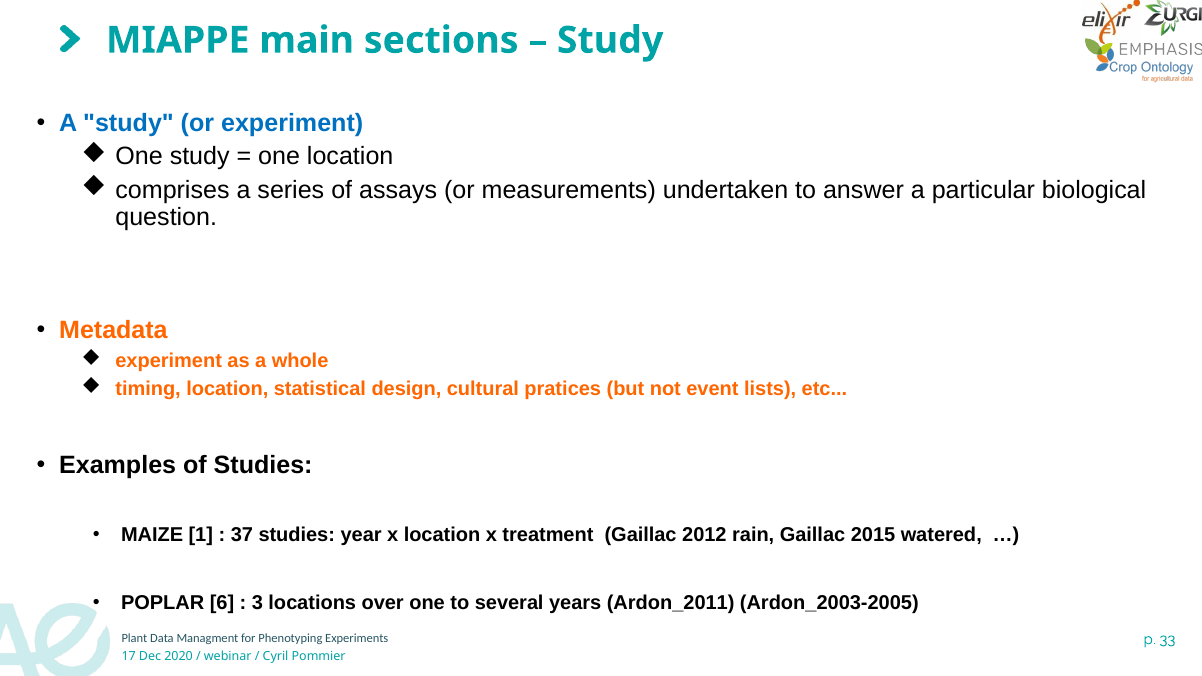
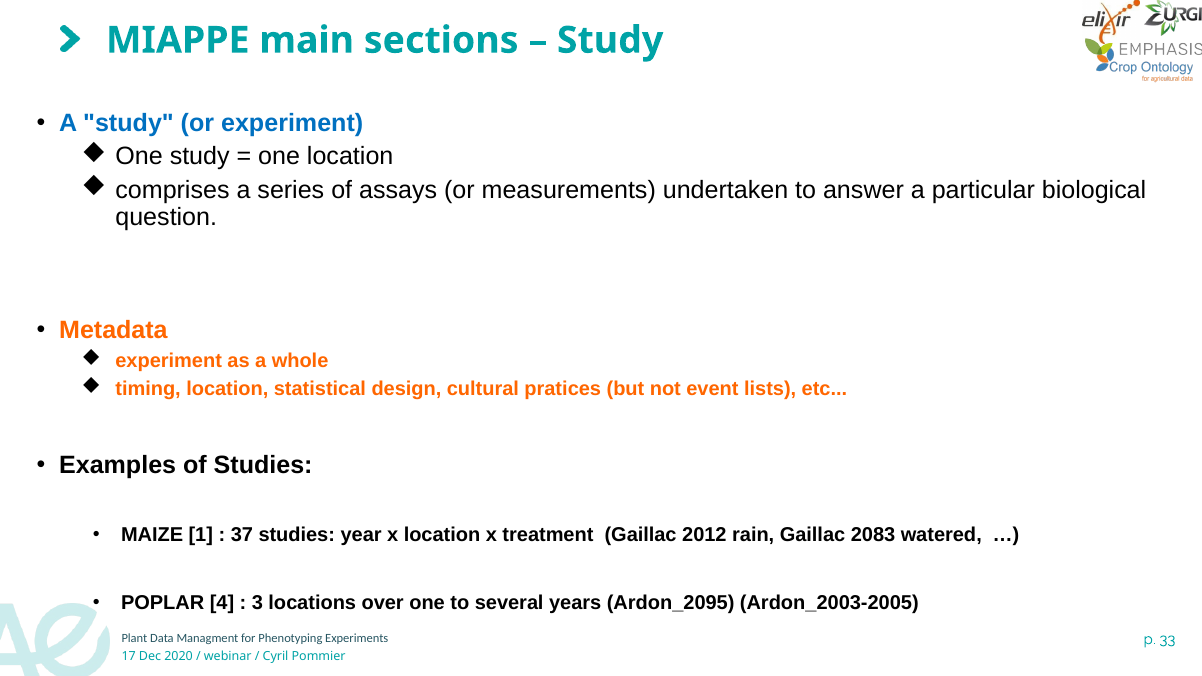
2015: 2015 -> 2083
6: 6 -> 4
Ardon_2011: Ardon_2011 -> Ardon_2095
